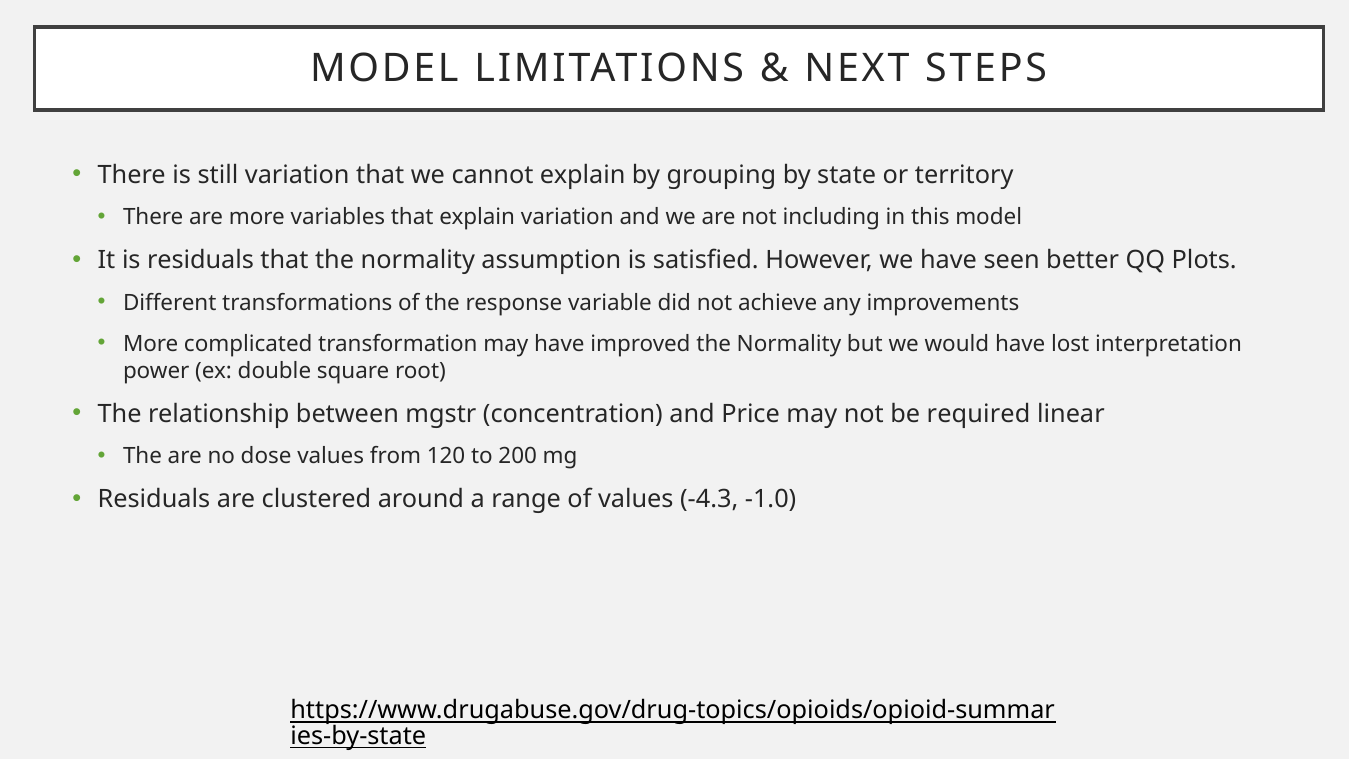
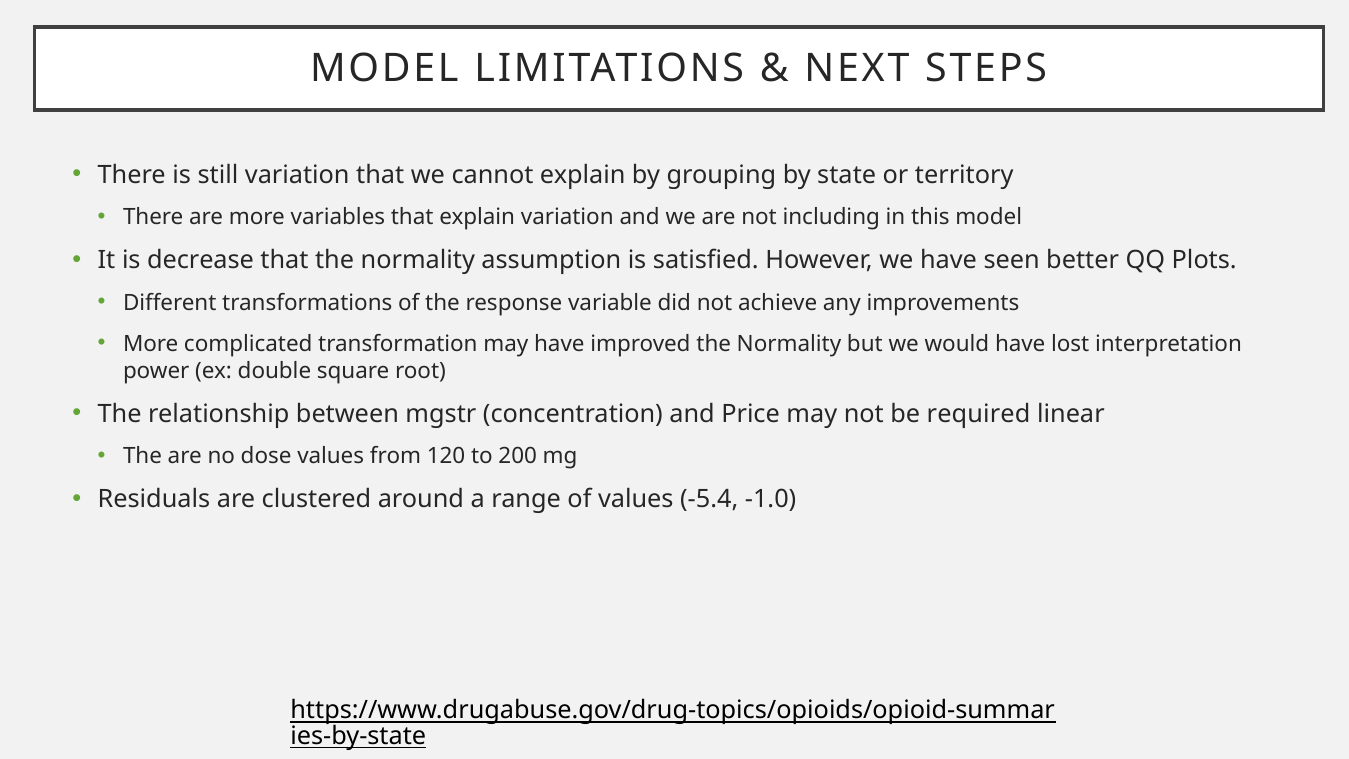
is residuals: residuals -> decrease
-4.3: -4.3 -> -5.4
